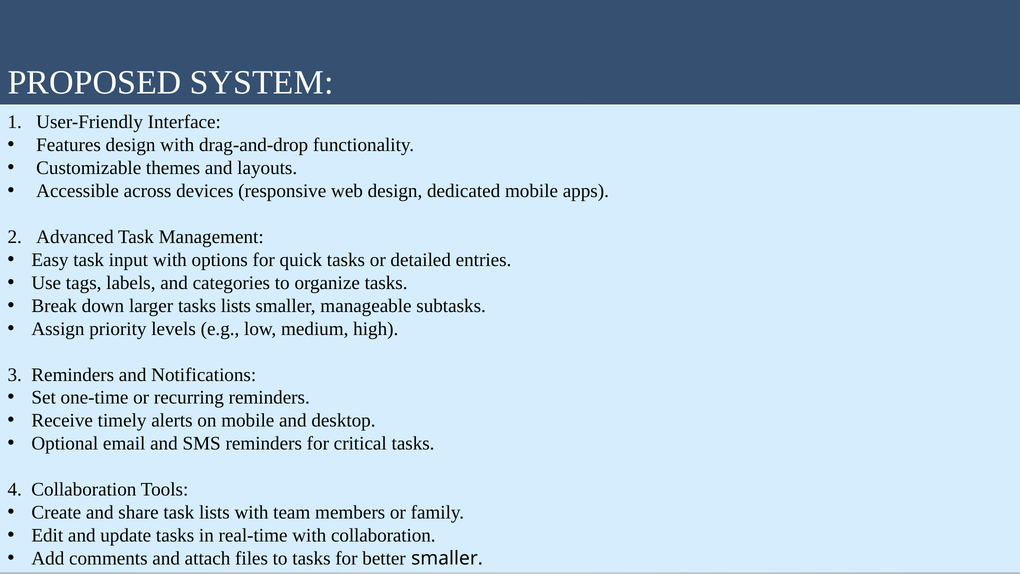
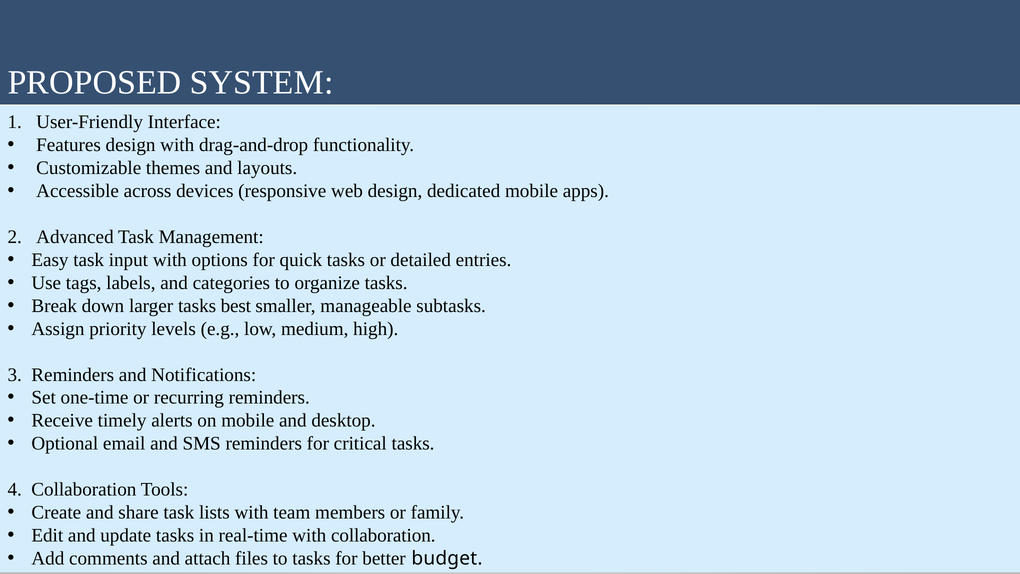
tasks lists: lists -> best
better smaller: smaller -> budget
